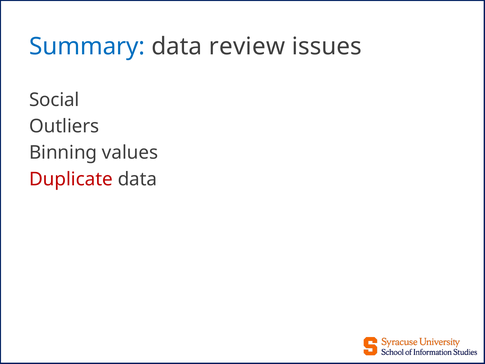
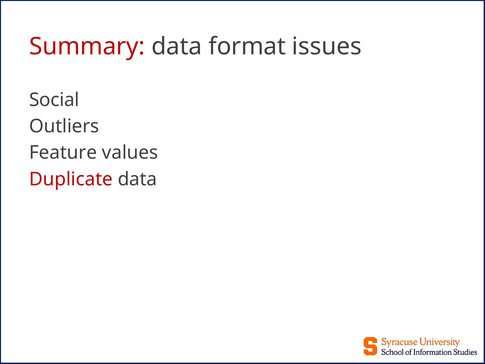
Summary colour: blue -> red
review: review -> format
Binning: Binning -> Feature
